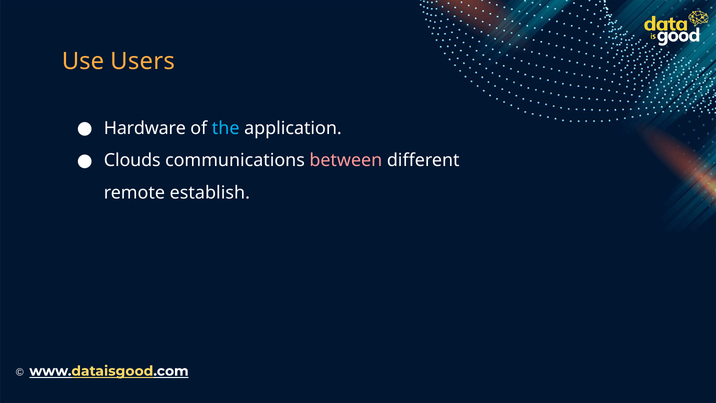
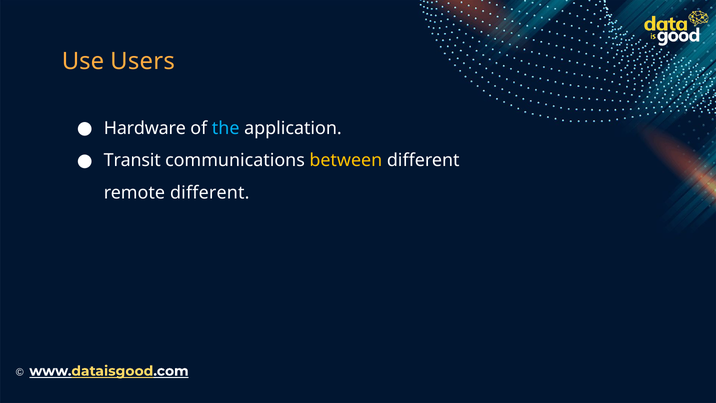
Clouds: Clouds -> Transit
between colour: pink -> yellow
remote establish: establish -> different
